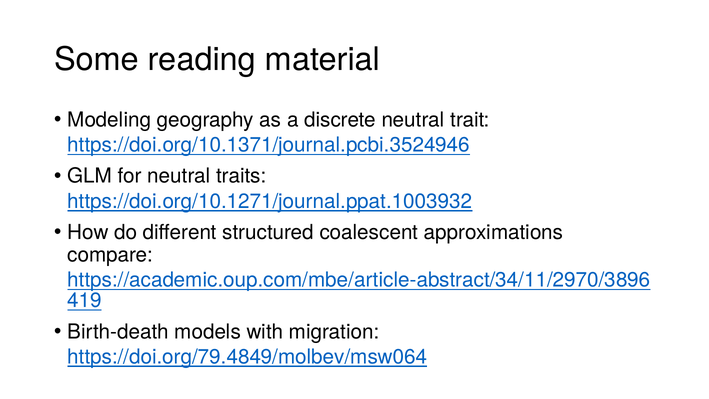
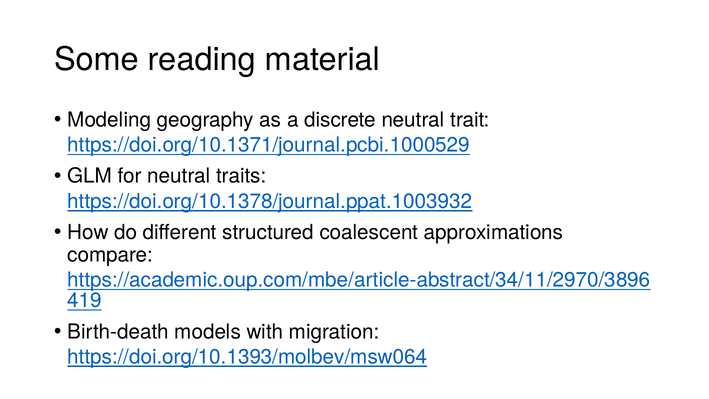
https://doi.org/10.1371/journal.pcbi.3524946: https://doi.org/10.1371/journal.pcbi.3524946 -> https://doi.org/10.1371/journal.pcbi.1000529
https://doi.org/10.1271/journal.ppat.1003932: https://doi.org/10.1271/journal.ppat.1003932 -> https://doi.org/10.1378/journal.ppat.1003932
https://doi.org/79.4849/molbev/msw064: https://doi.org/79.4849/molbev/msw064 -> https://doi.org/10.1393/molbev/msw064
